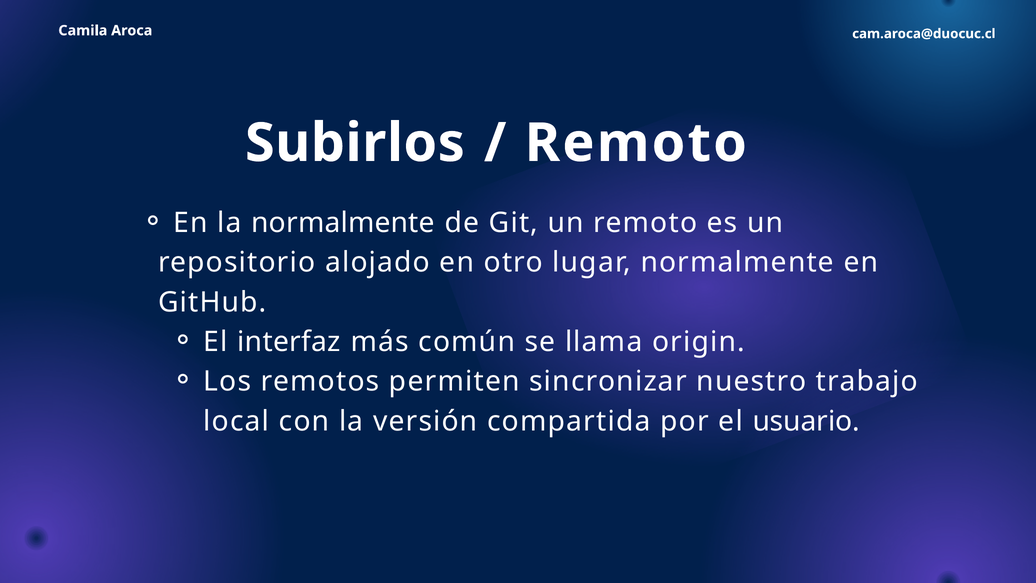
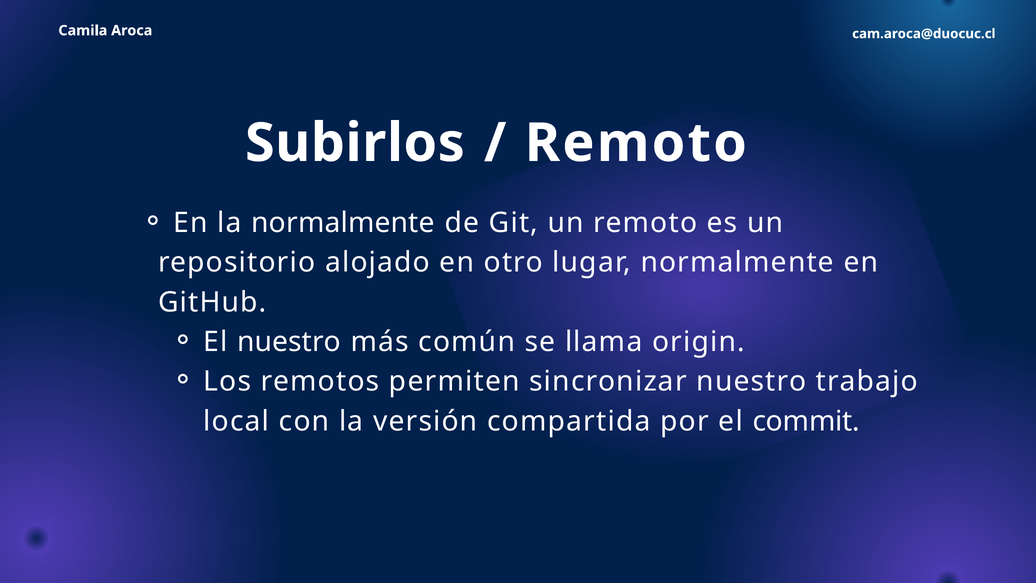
El interfaz: interfaz -> nuestro
usuario: usuario -> commit
